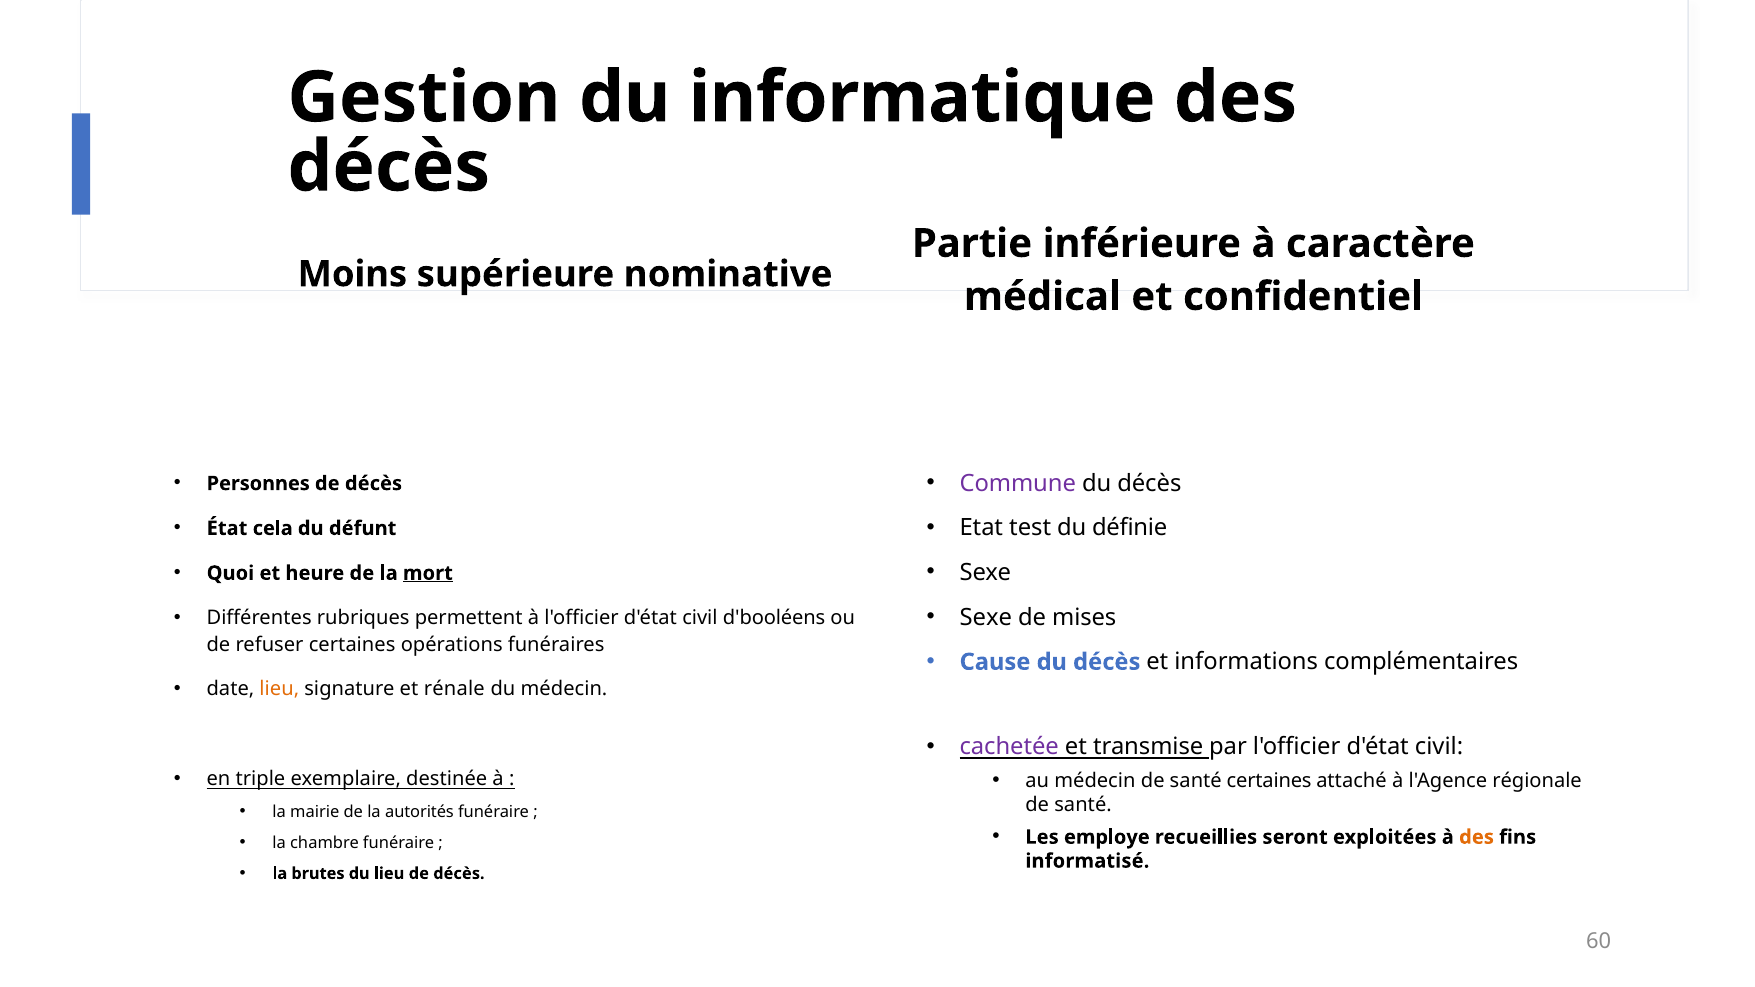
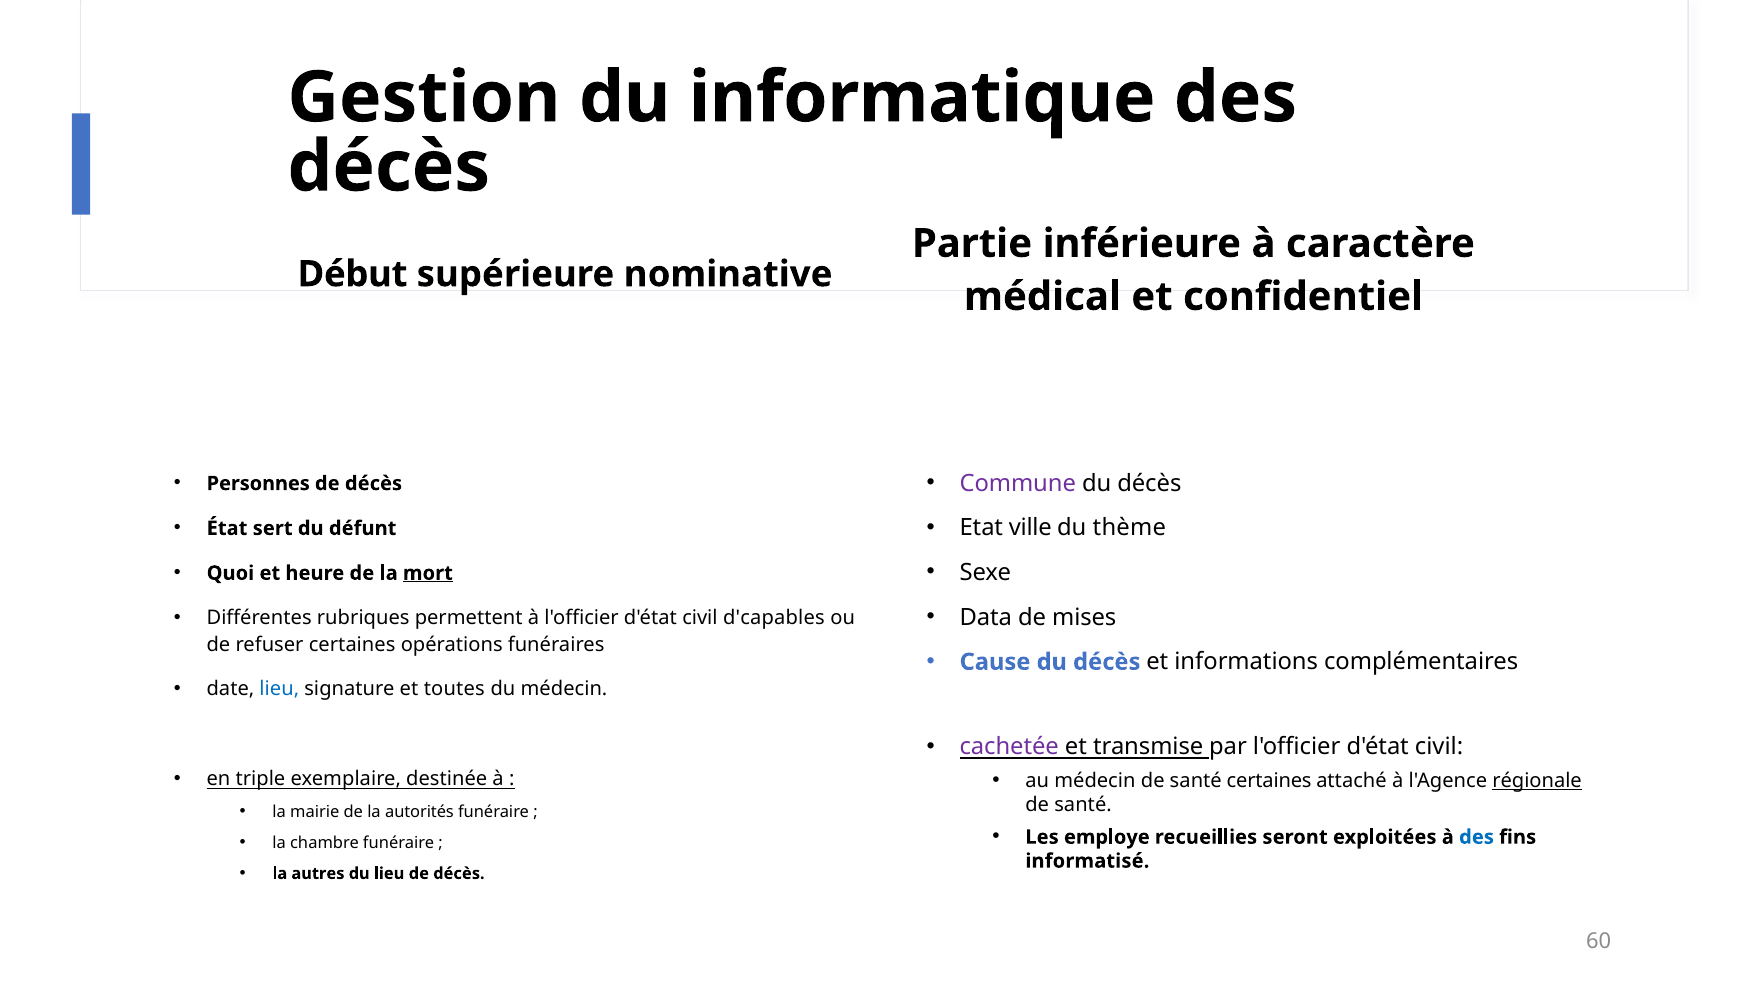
Moins: Moins -> Début
test: test -> ville
définie: définie -> thème
cela: cela -> sert
Sexe at (986, 617): Sexe -> Data
d'booléens: d'booléens -> d'capables
lieu at (279, 689) colour: orange -> blue
rénale: rénale -> toutes
régionale underline: none -> present
des at (1476, 837) colour: orange -> blue
brutes: brutes -> autres
